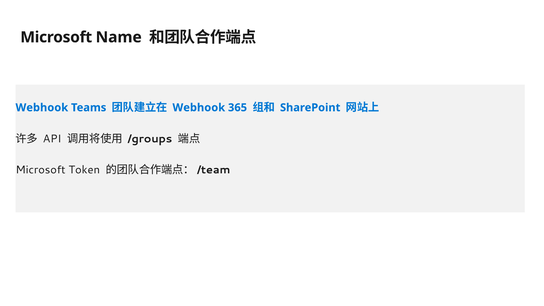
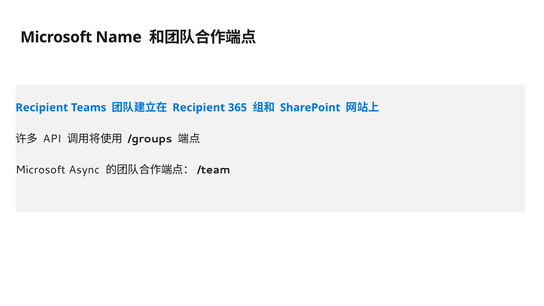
Webhook at (42, 108): Webhook -> Recipient
Webhook at (199, 108): Webhook -> Recipient
Token: Token -> Async
